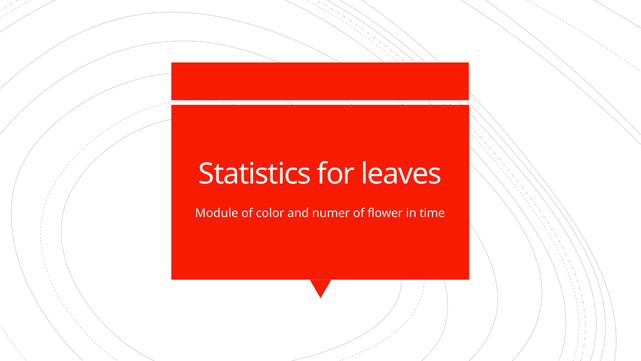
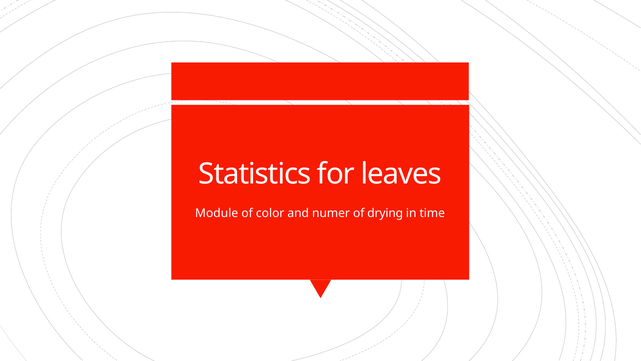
flower: flower -> drying
